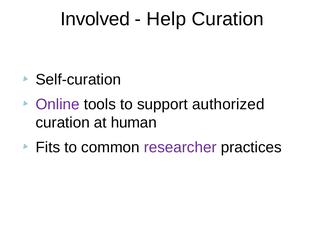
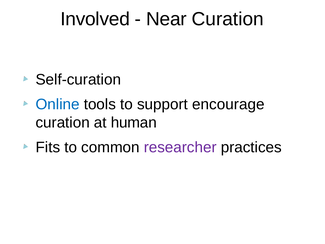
Help: Help -> Near
Online colour: purple -> blue
authorized: authorized -> encourage
